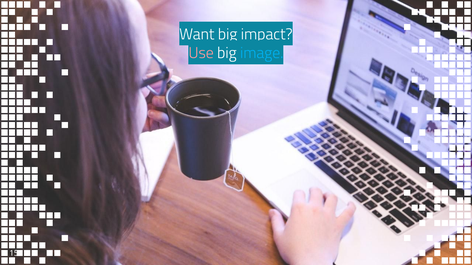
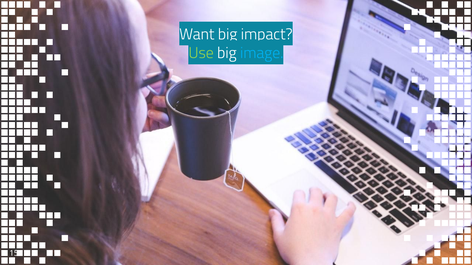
Use colour: pink -> light green
